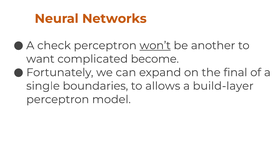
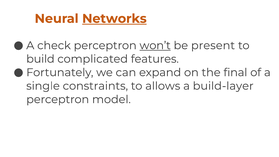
Networks underline: none -> present
another: another -> present
want: want -> build
become: become -> features
boundaries: boundaries -> constraints
